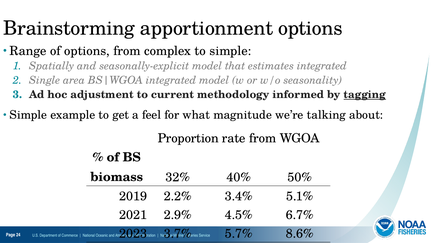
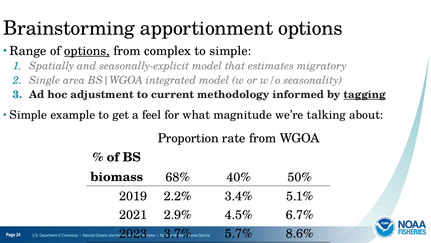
options at (87, 51) underline: none -> present
estimates integrated: integrated -> migratory
32%: 32% -> 68%
